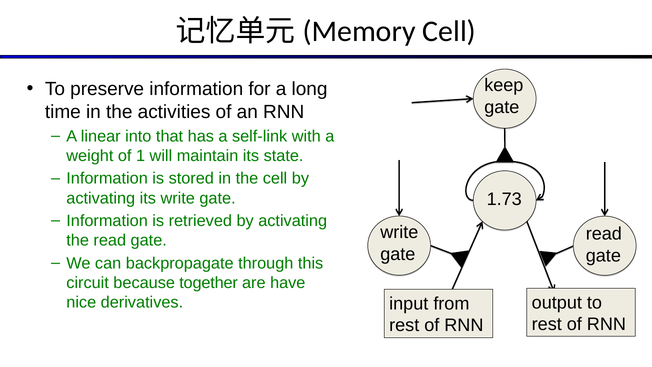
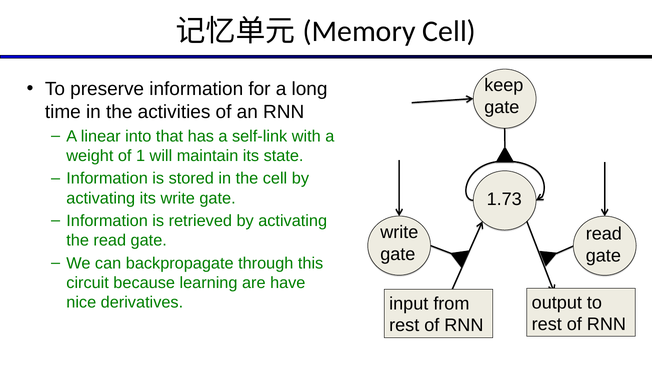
together: together -> learning
